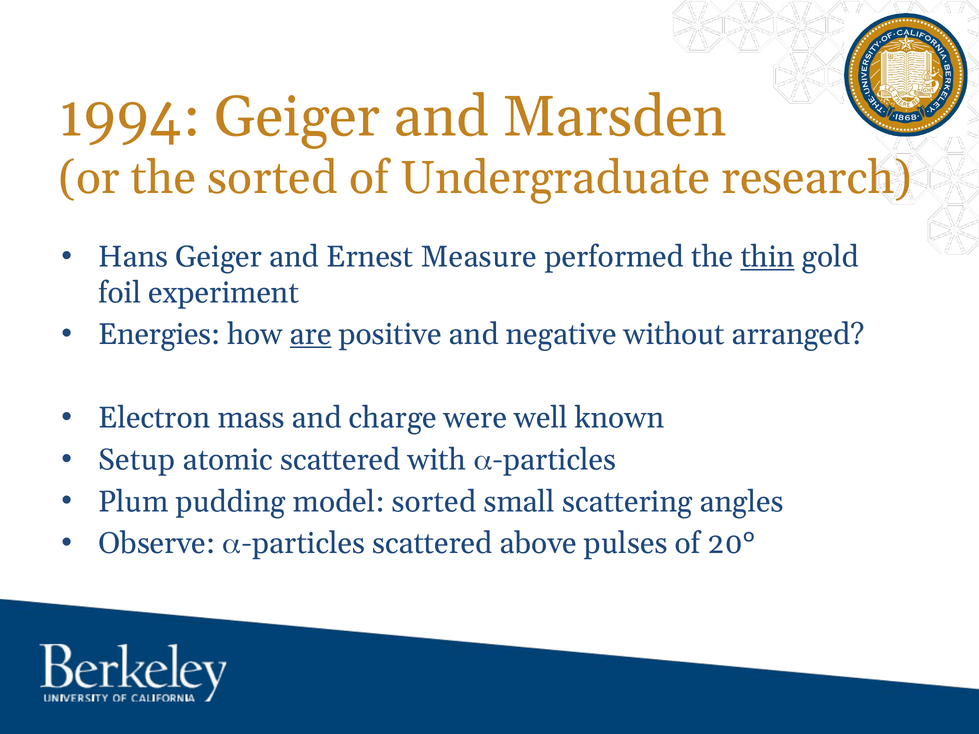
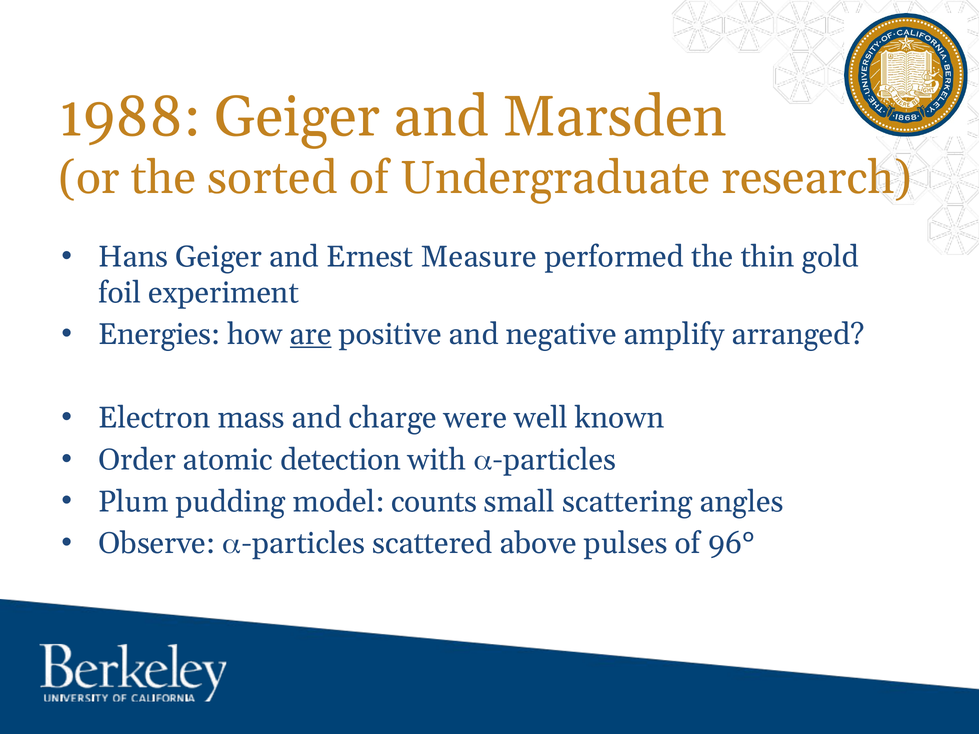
1994: 1994 -> 1988
thin underline: present -> none
without: without -> amplify
Setup: Setup -> Order
atomic scattered: scattered -> detection
model sorted: sorted -> counts
20°: 20° -> 96°
